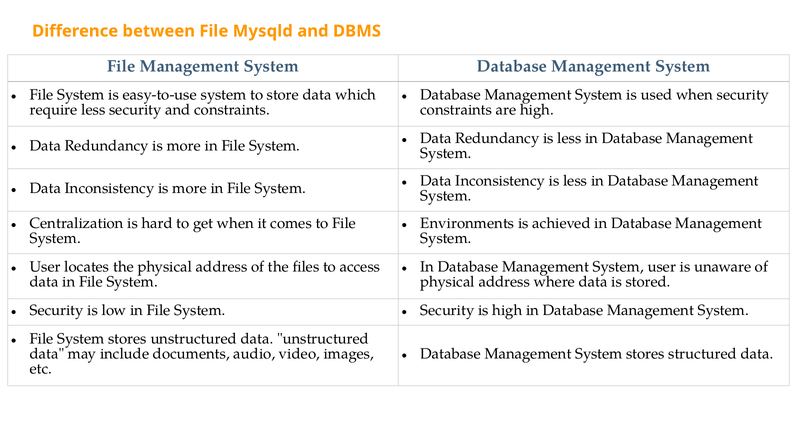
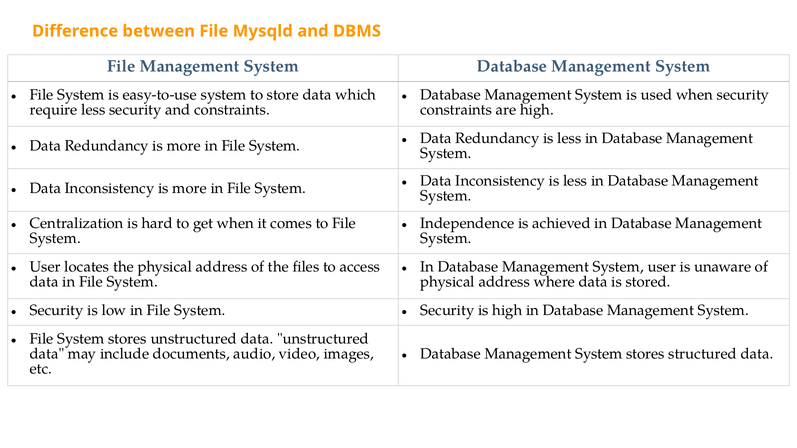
Environments: Environments -> Independence
